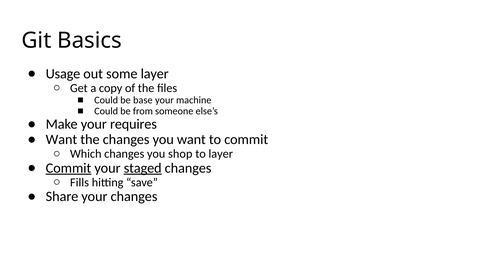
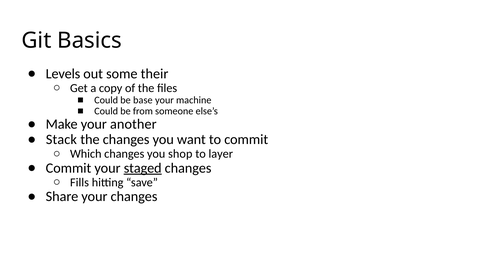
Usage: Usage -> Levels
some layer: layer -> their
requires: requires -> another
Want at (61, 139): Want -> Stack
Commit at (69, 168) underline: present -> none
